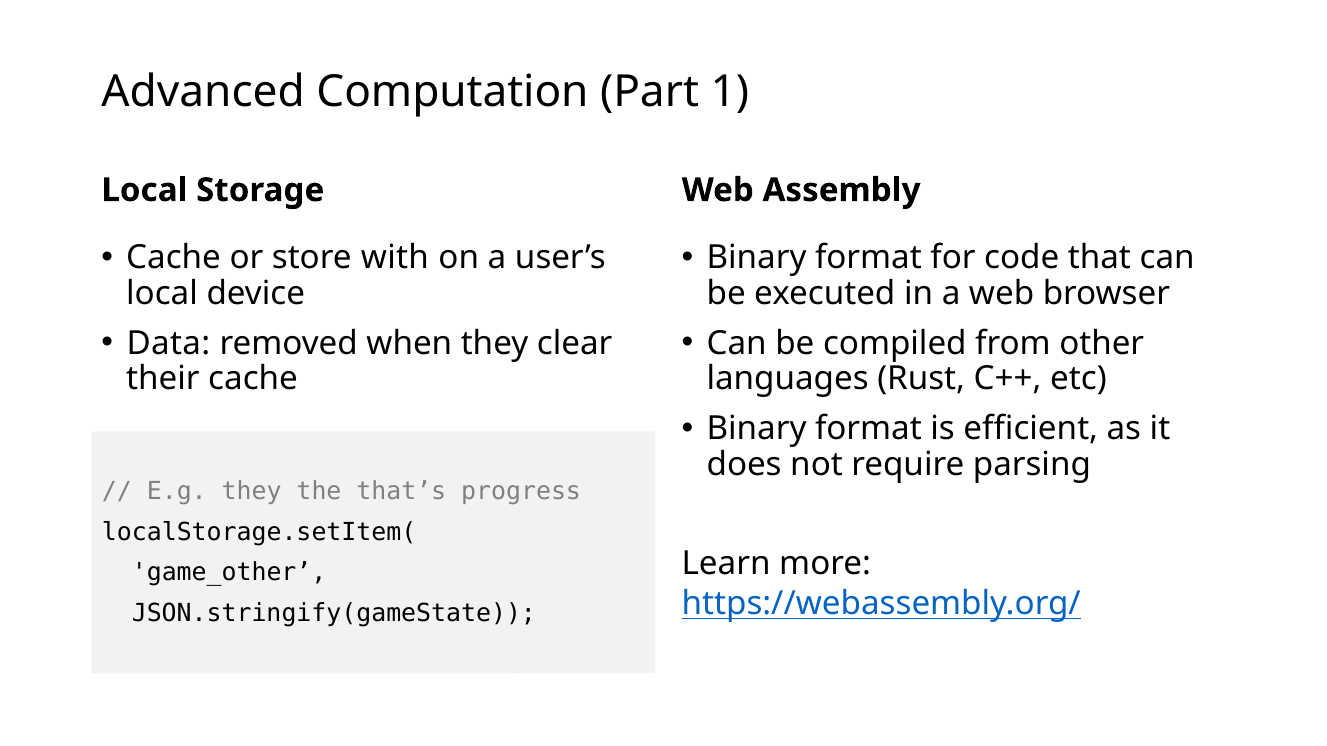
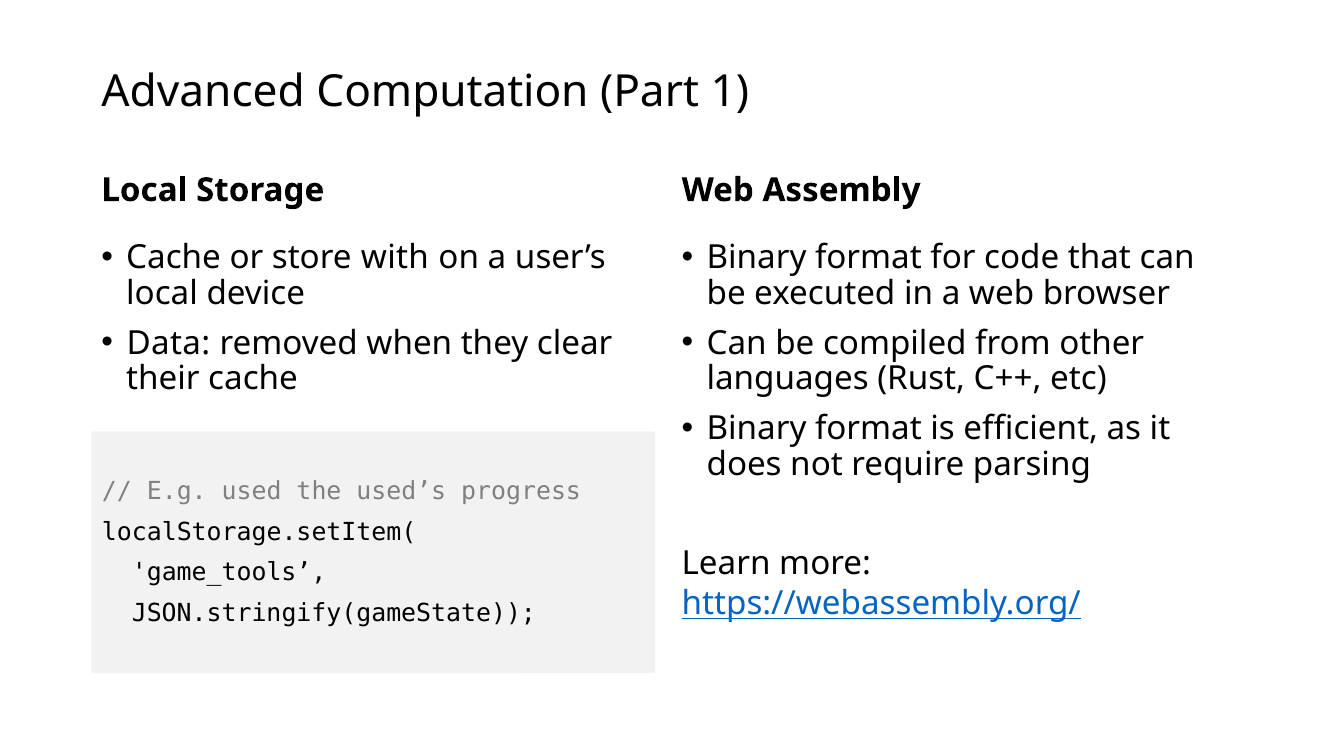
E.g they: they -> used
that’s: that’s -> used’s
game_other: game_other -> game_tools
